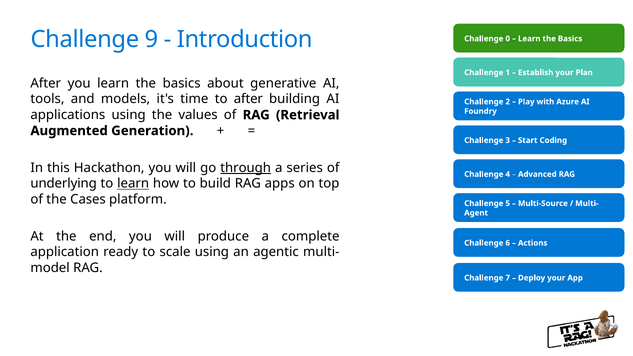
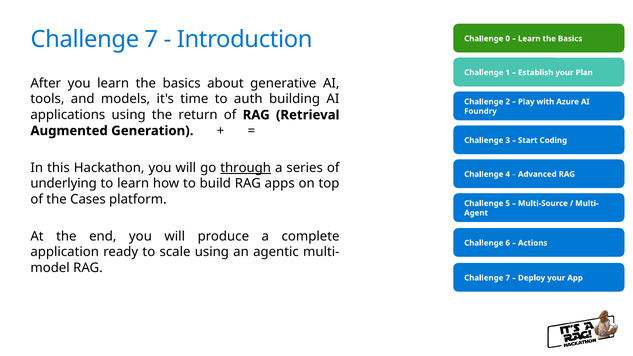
9 at (151, 40): 9 -> 7
to after: after -> auth
values: values -> return
learn at (133, 184) underline: present -> none
